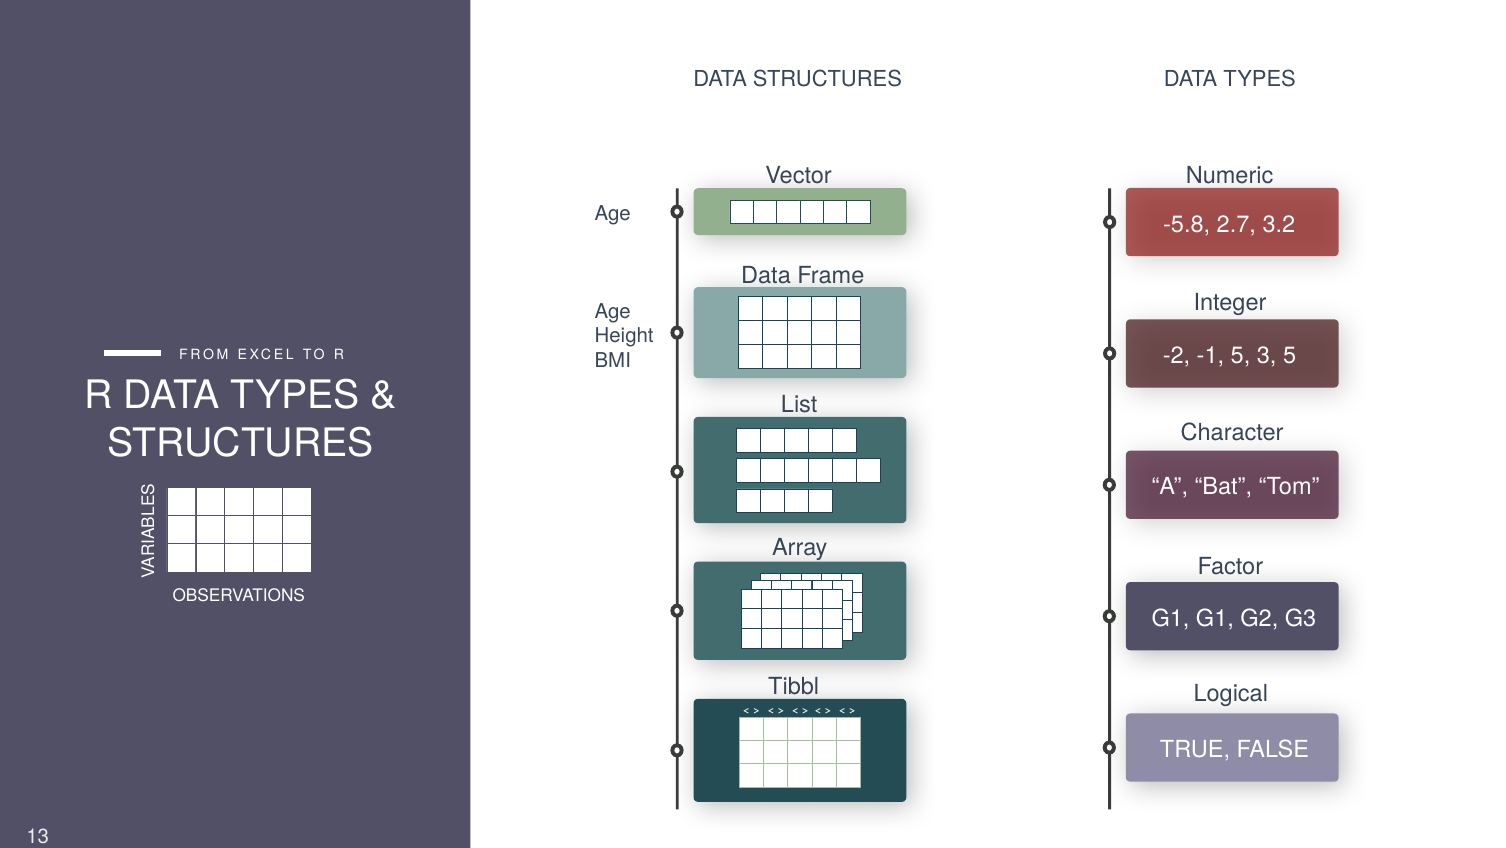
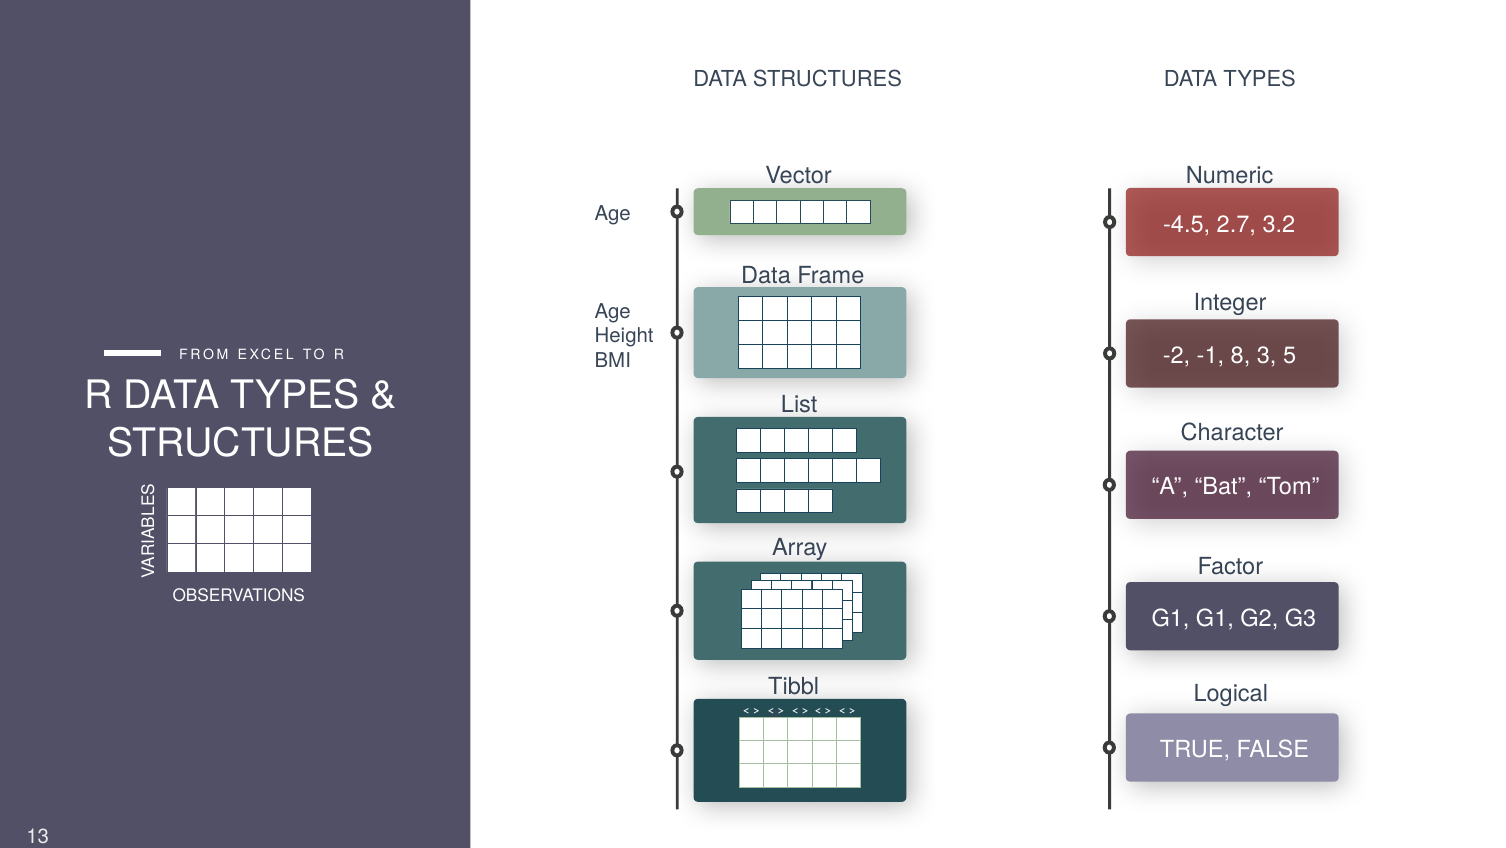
-5.8: -5.8 -> -4.5
-1 5: 5 -> 8
